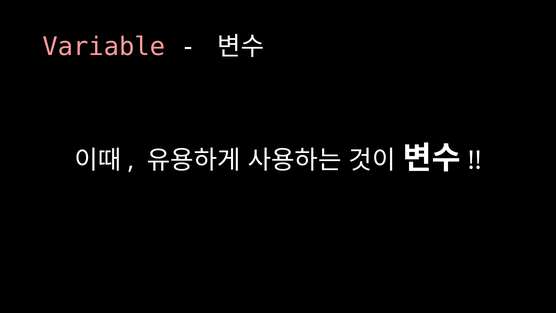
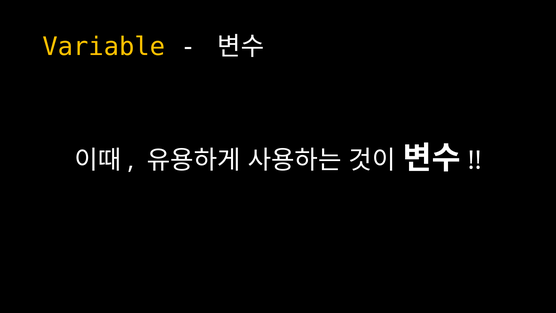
Variable colour: pink -> yellow
